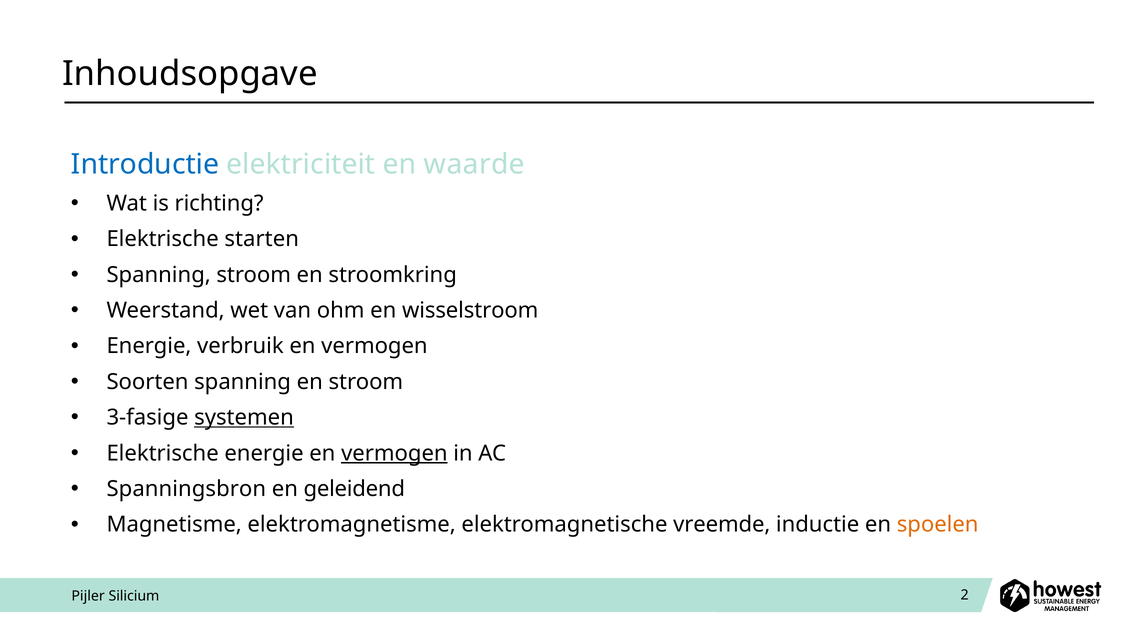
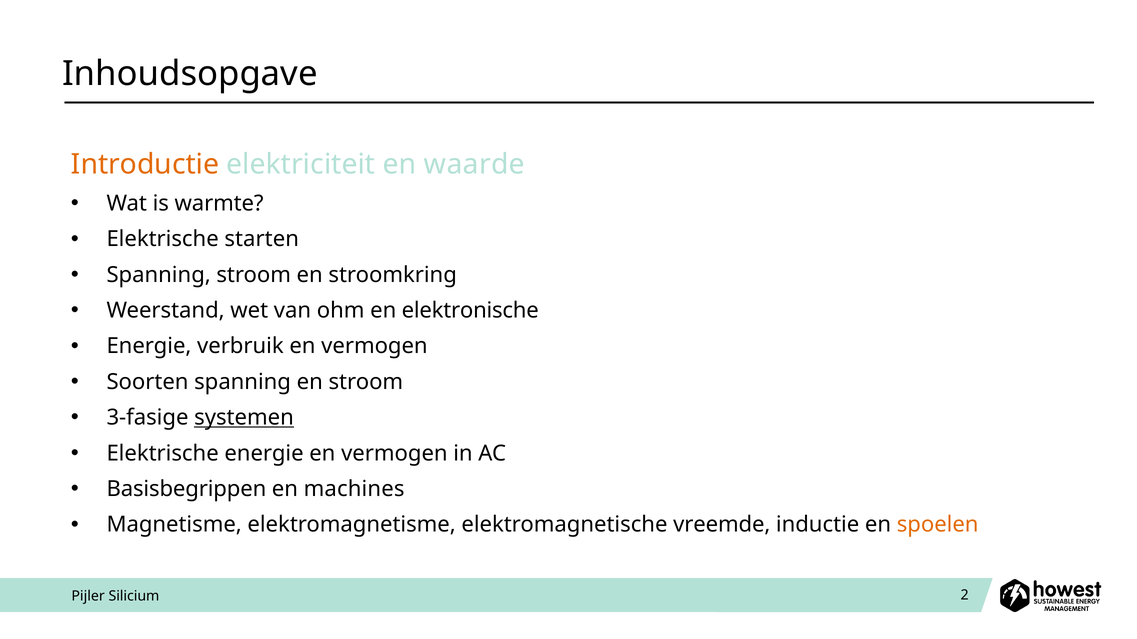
Introductie colour: blue -> orange
richting: richting -> warmte
wisselstroom: wisselstroom -> elektronische
vermogen at (394, 454) underline: present -> none
Spanningsbron: Spanningsbron -> Basisbegrippen
geleidend: geleidend -> machines
